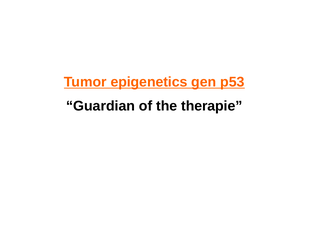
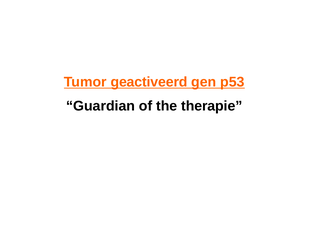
epigenetics: epigenetics -> geactiveerd
